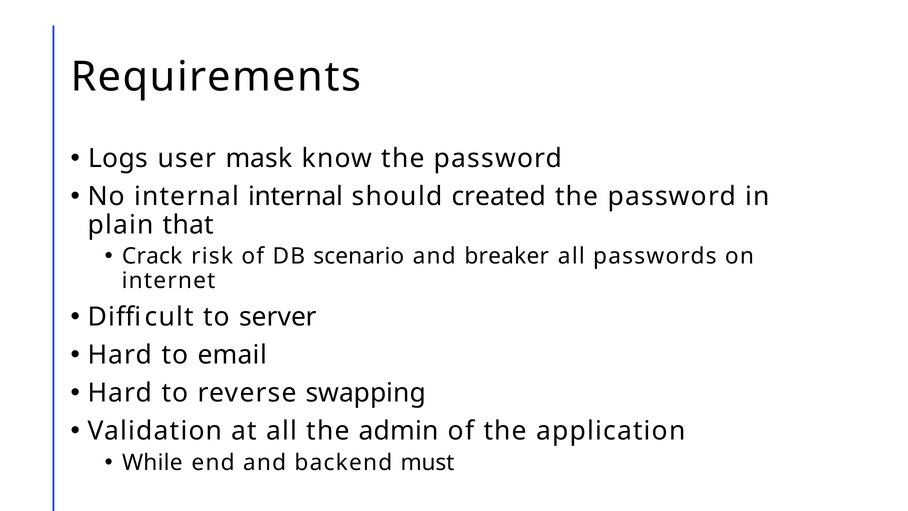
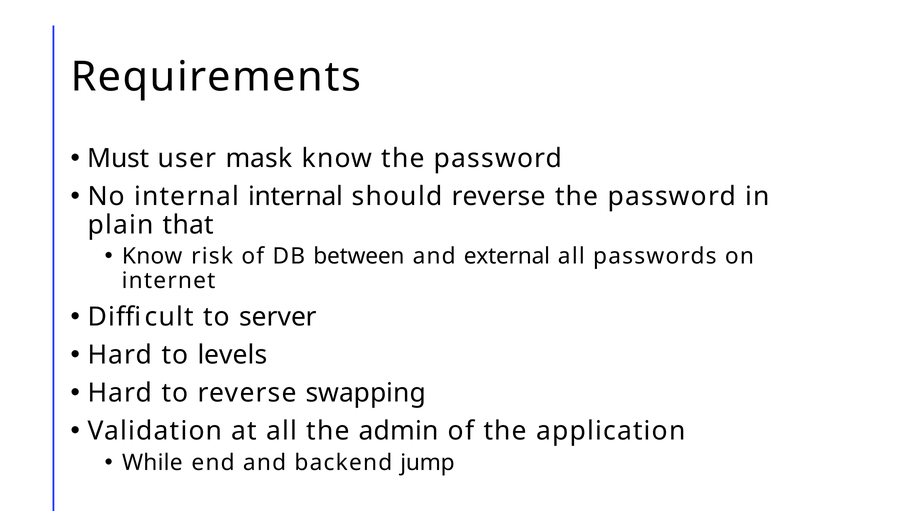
Logs: Logs -> Must
should created: created -> reverse
Crack at (152, 256): Crack -> Know
scenario: scenario -> between
breaker: breaker -> external
email: email -> levels
must: must -> jump
